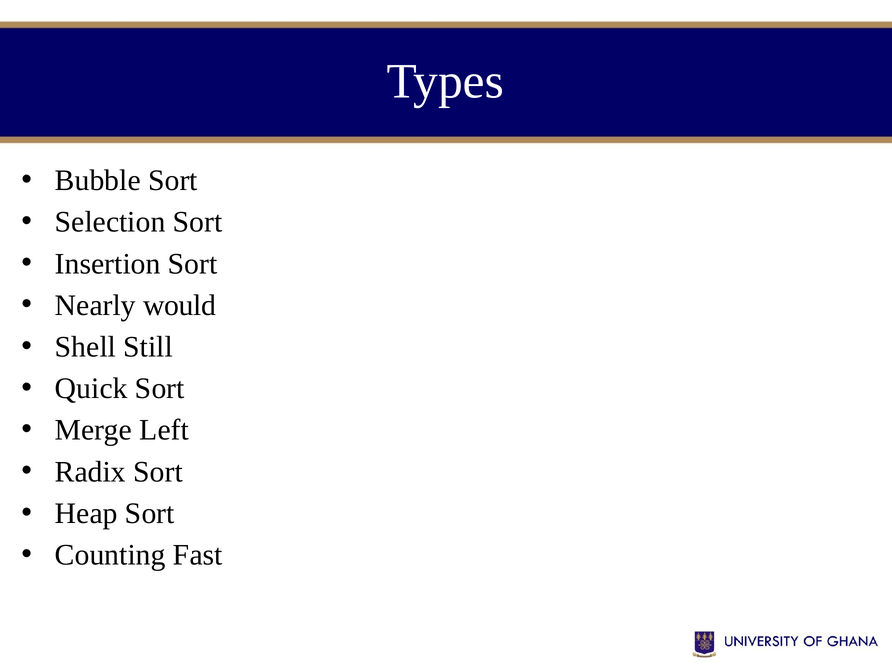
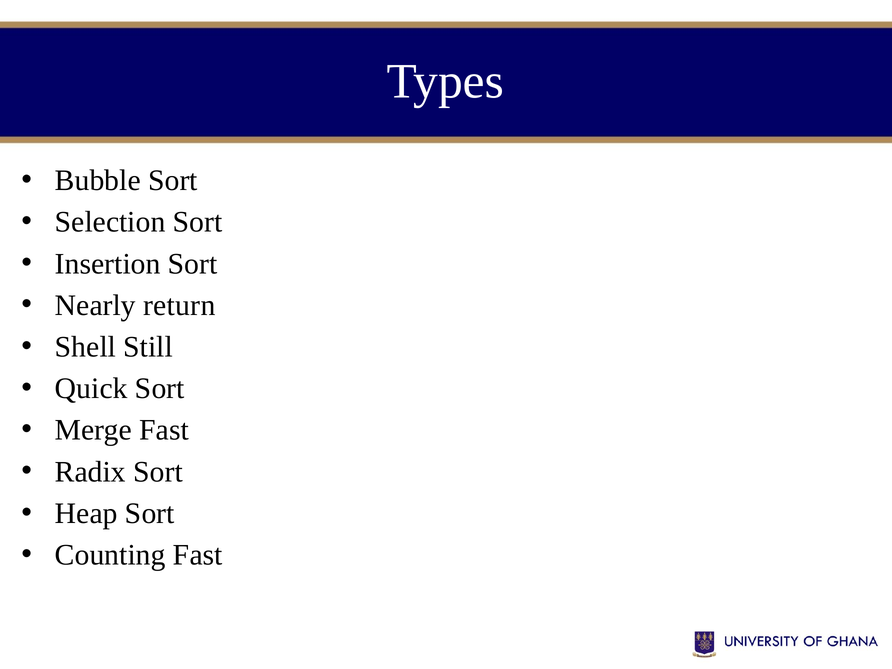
would: would -> return
Merge Left: Left -> Fast
